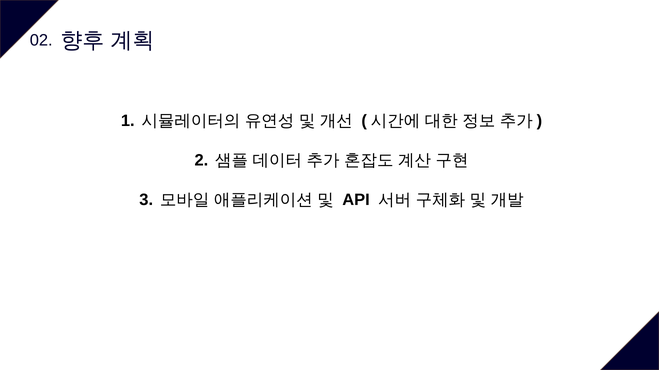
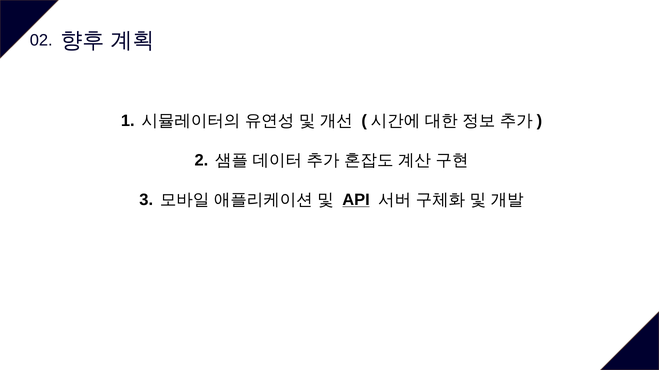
API underline: none -> present
